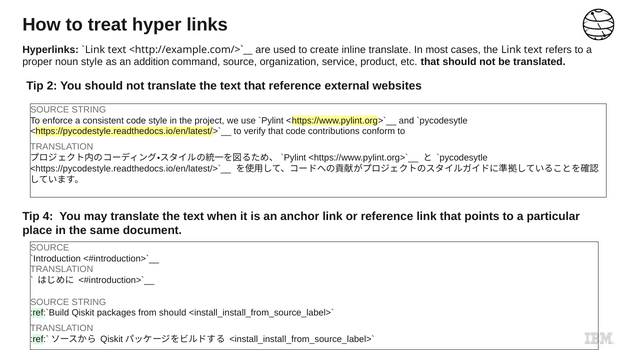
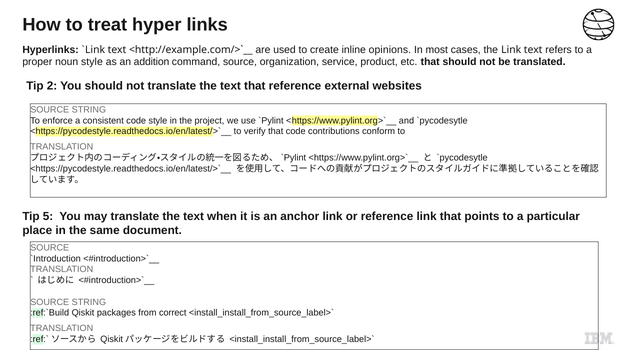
inline translate: translate -> opinions
4: 4 -> 5
from should: should -> correct
